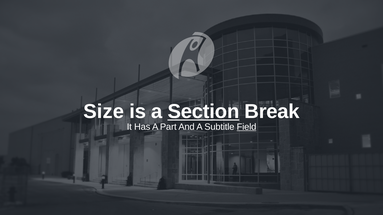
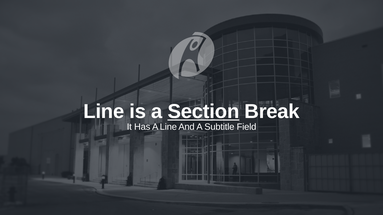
Size at (104, 112): Size -> Line
A Part: Part -> Line
Field underline: present -> none
